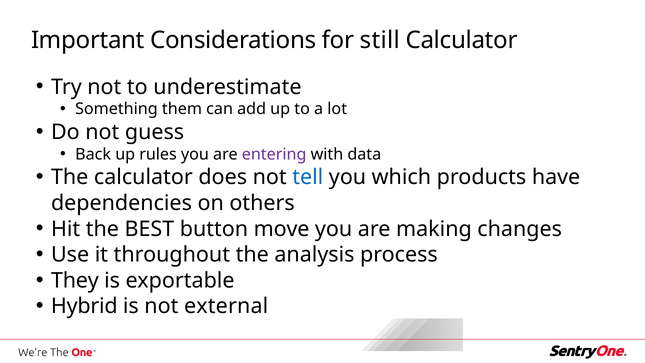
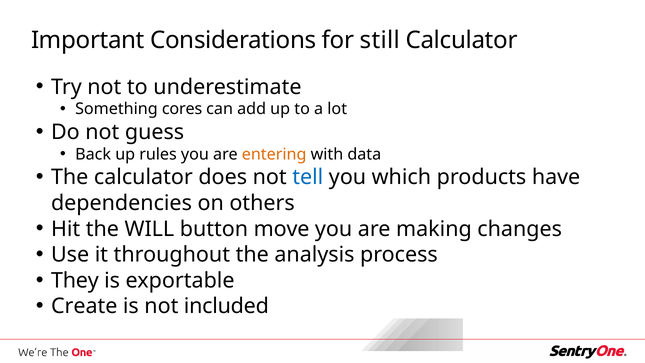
them: them -> cores
entering colour: purple -> orange
BEST: BEST -> WILL
Hybrid: Hybrid -> Create
external: external -> included
